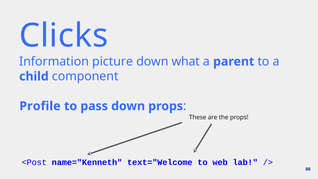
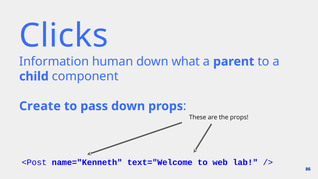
picture: picture -> human
Profile: Profile -> Create
